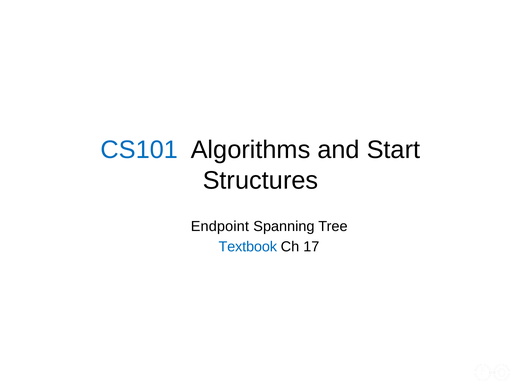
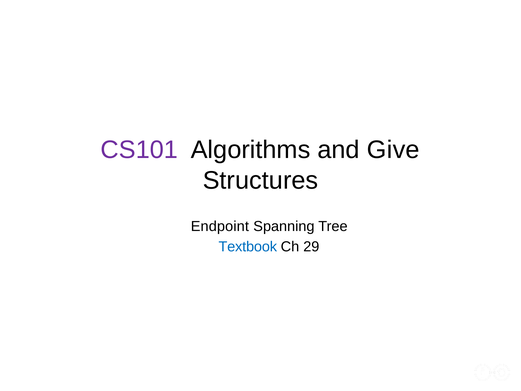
CS101 colour: blue -> purple
Start: Start -> Give
17: 17 -> 29
